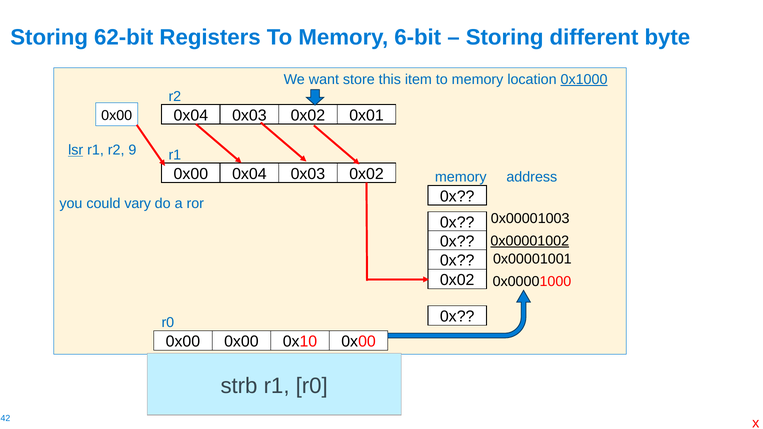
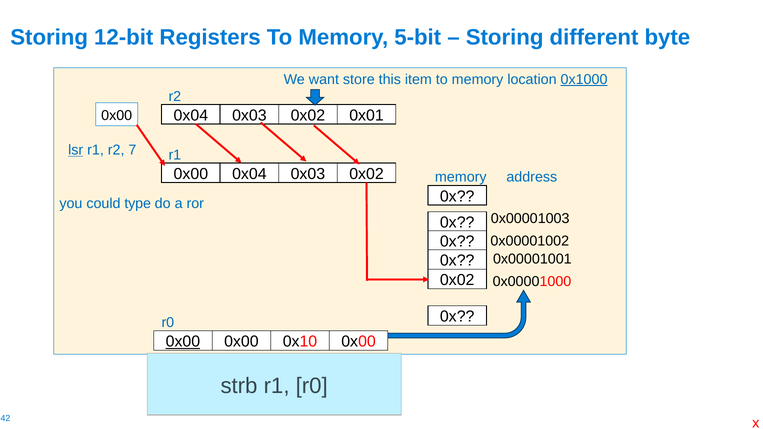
62-bit: 62-bit -> 12-bit
6-bit: 6-bit -> 5-bit
9: 9 -> 7
vary: vary -> type
0x00001002 underline: present -> none
0x00 at (183, 342) underline: none -> present
